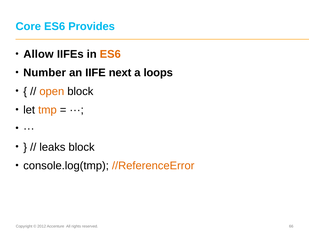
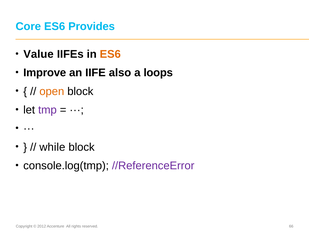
Allow: Allow -> Value
Number: Number -> Improve
next: next -> also
tmp colour: orange -> purple
leaks: leaks -> while
//ReferenceError colour: orange -> purple
